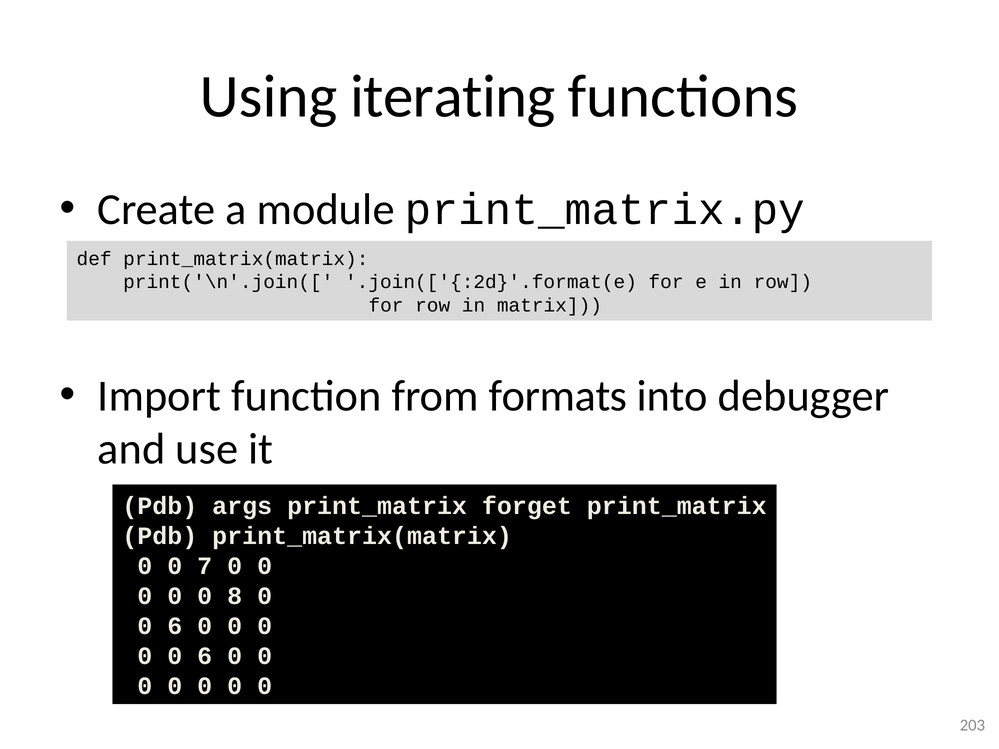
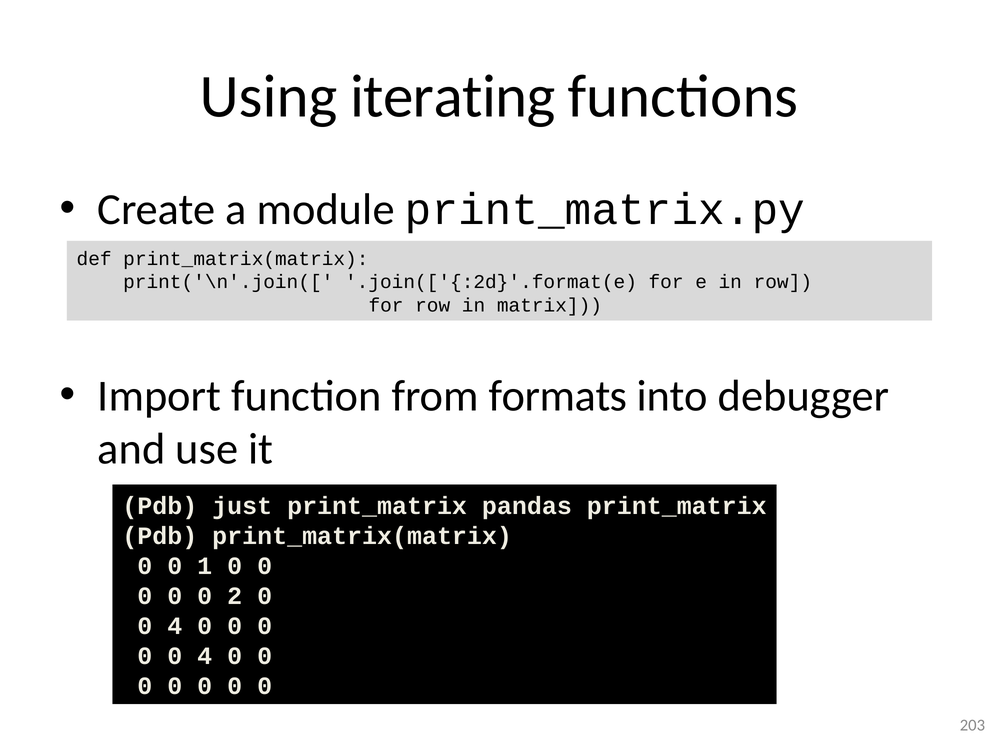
args: args -> just
forget: forget -> pandas
7: 7 -> 1
8: 8 -> 2
6 at (175, 626): 6 -> 4
6 at (205, 656): 6 -> 4
